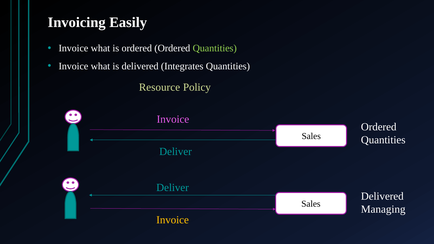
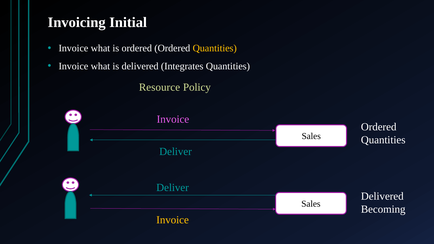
Easily: Easily -> Initial
Quantities at (215, 48) colour: light green -> yellow
Managing: Managing -> Becoming
